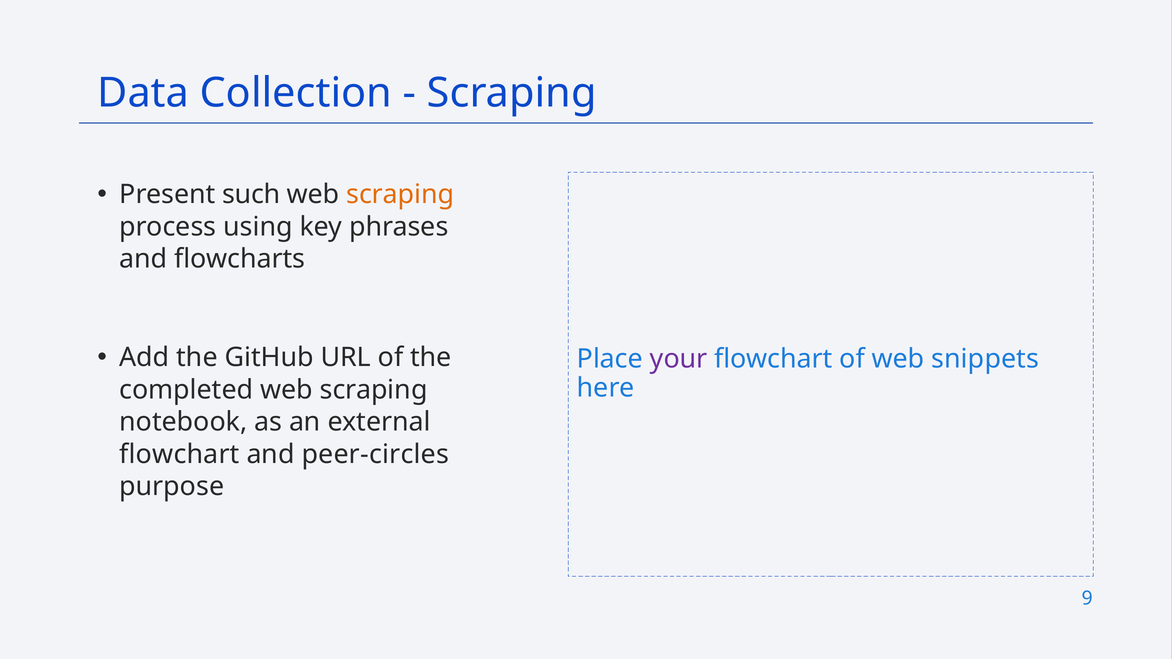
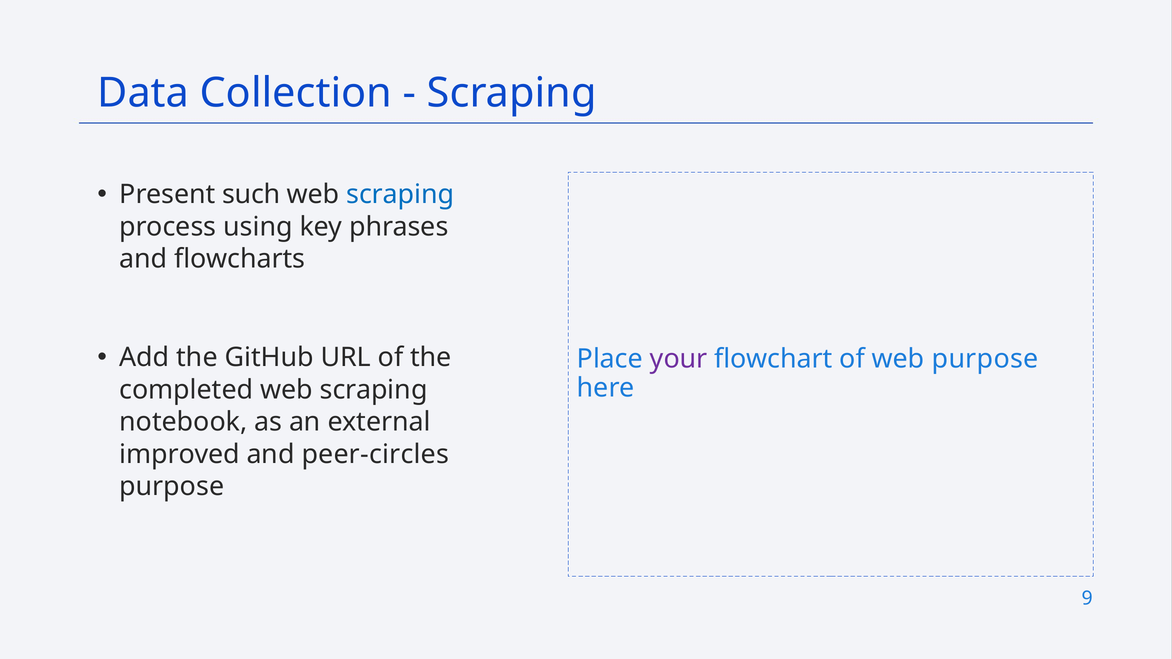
scraping at (400, 195) colour: orange -> blue
web snippets: snippets -> purpose
flowchart at (179, 454): flowchart -> improved
